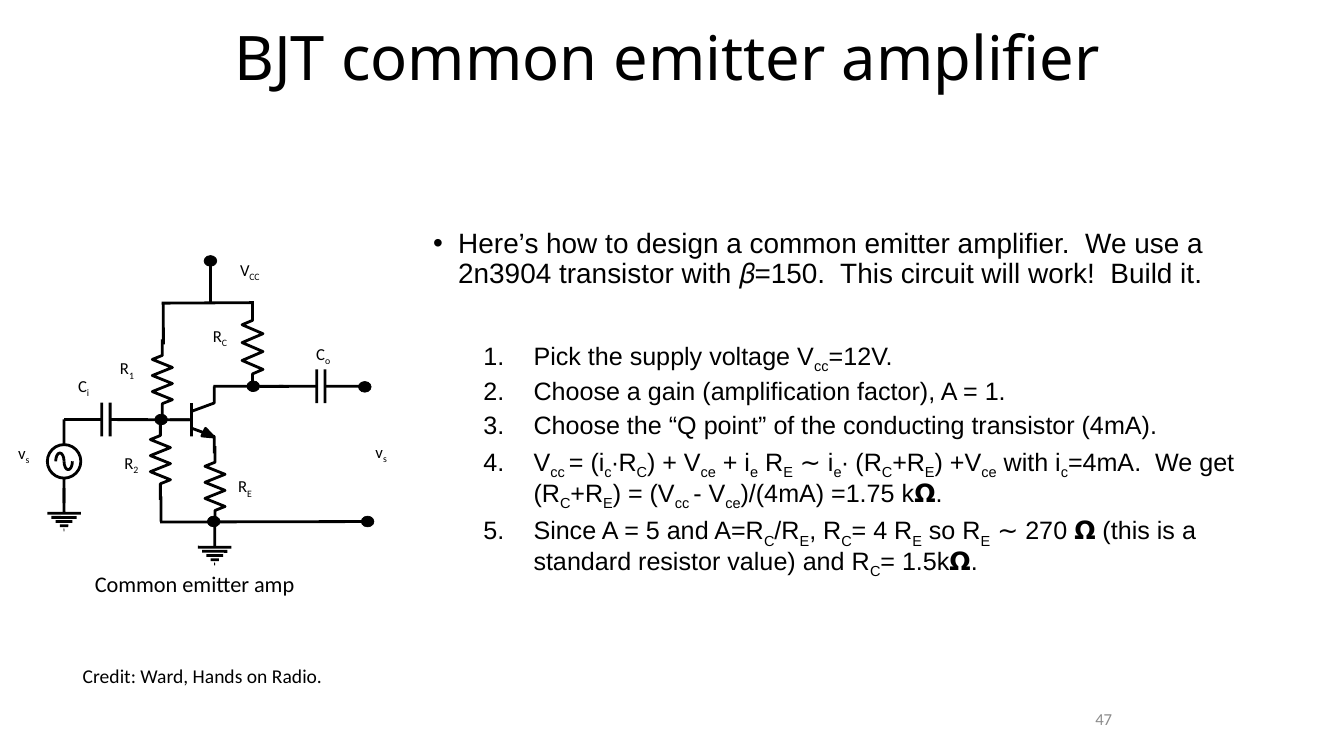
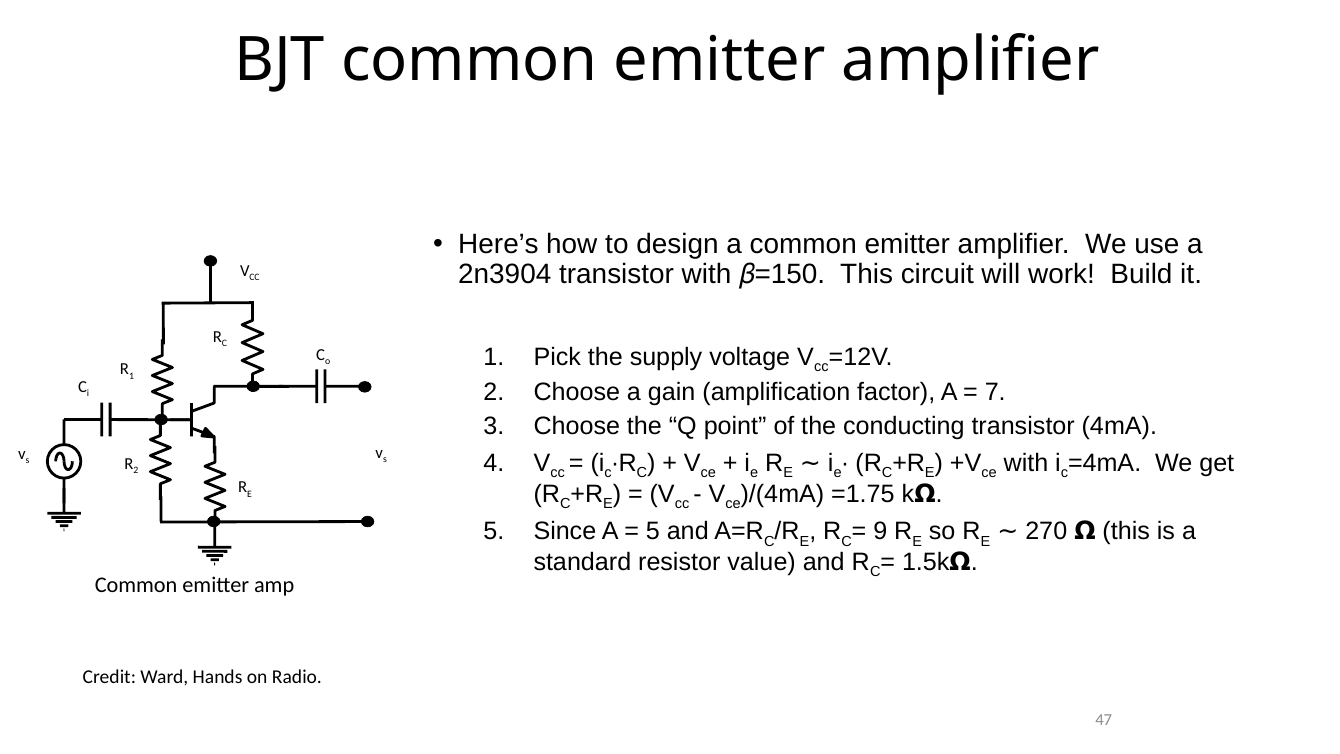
1 at (995, 392): 1 -> 7
4 at (880, 531): 4 -> 9
